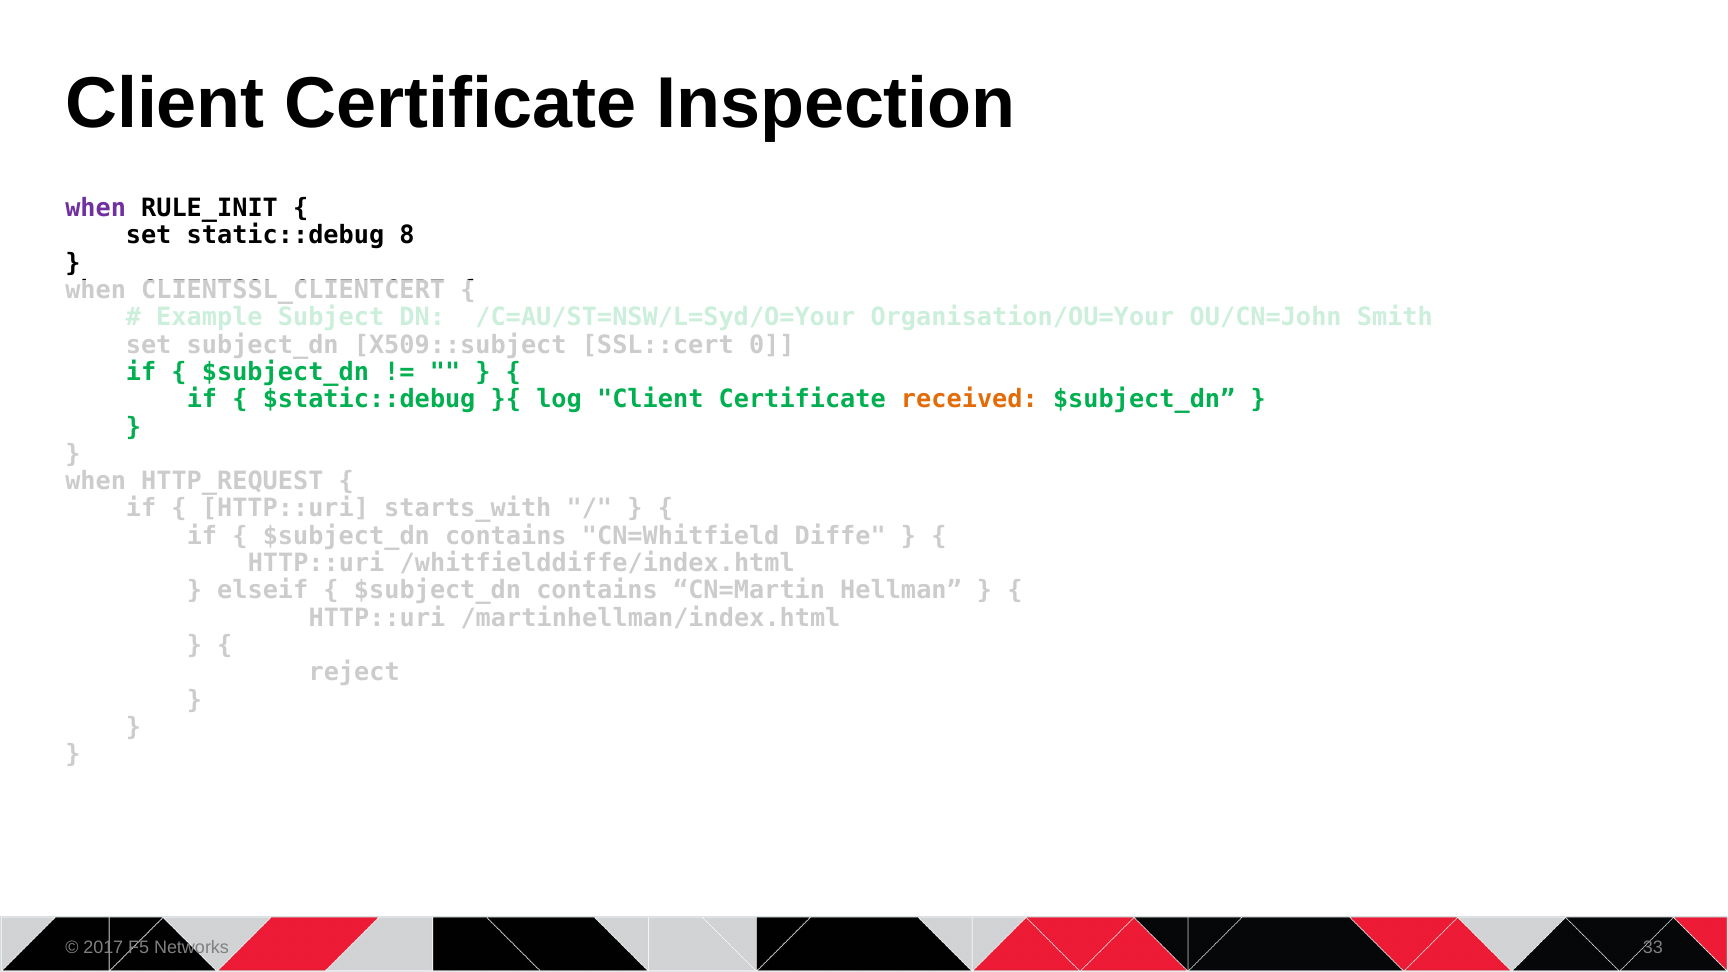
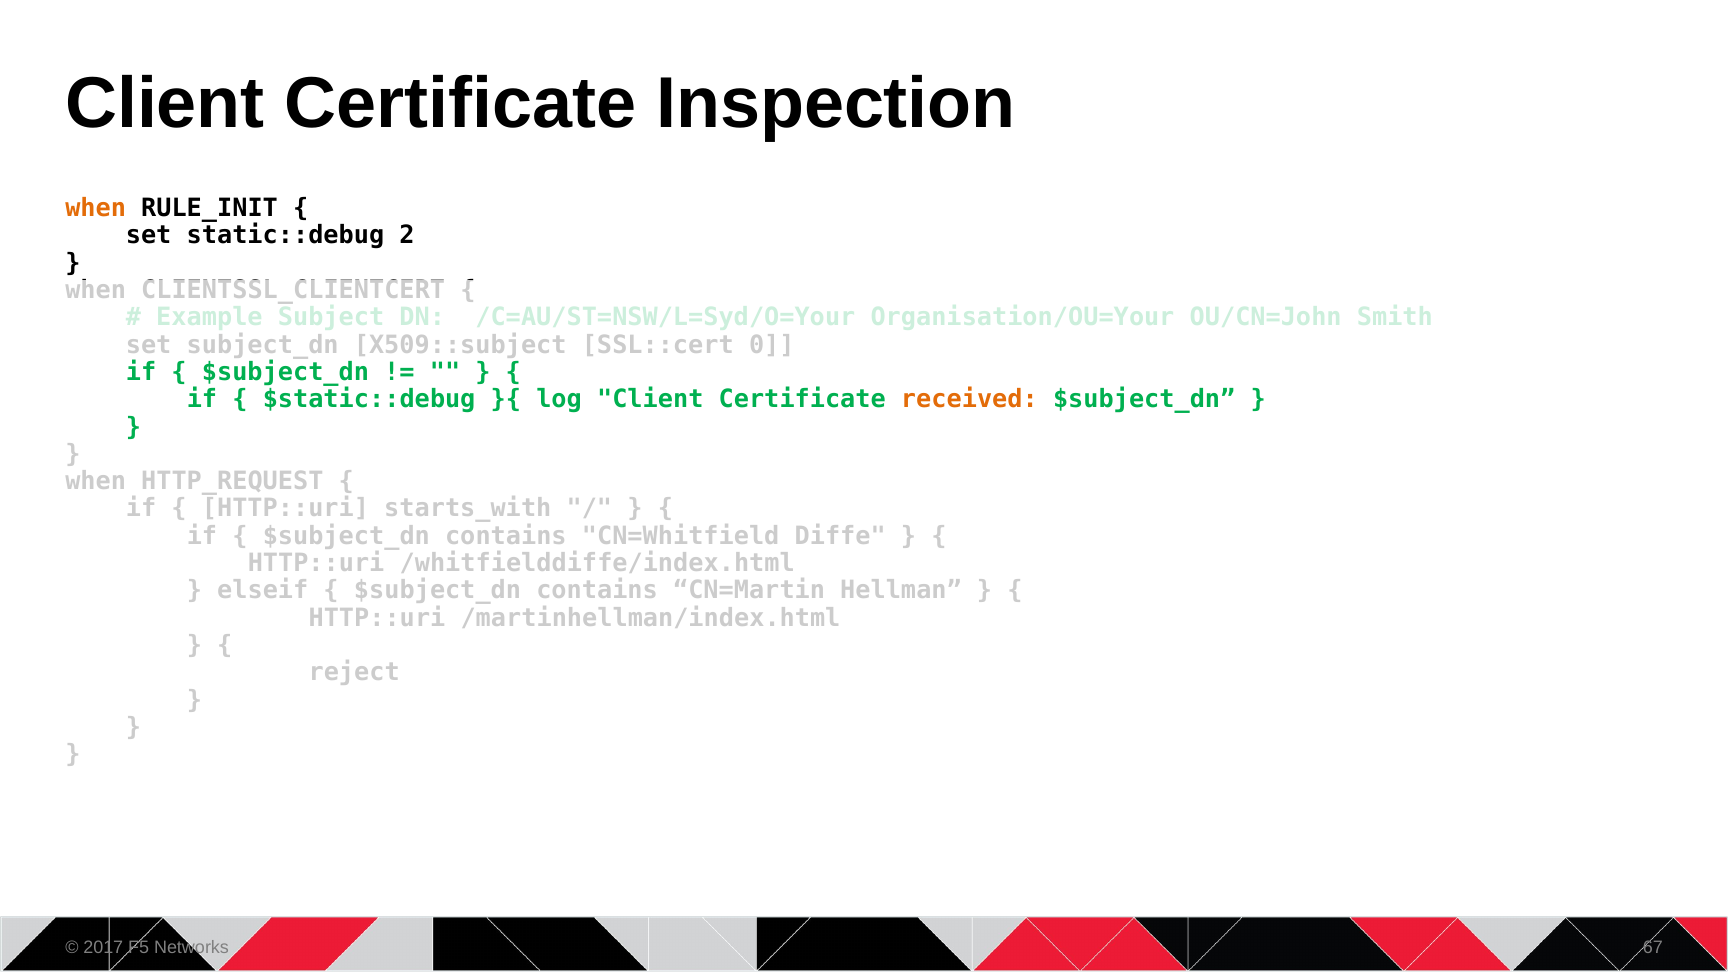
when at (96, 208) colour: purple -> orange
8: 8 -> 2
33: 33 -> 67
